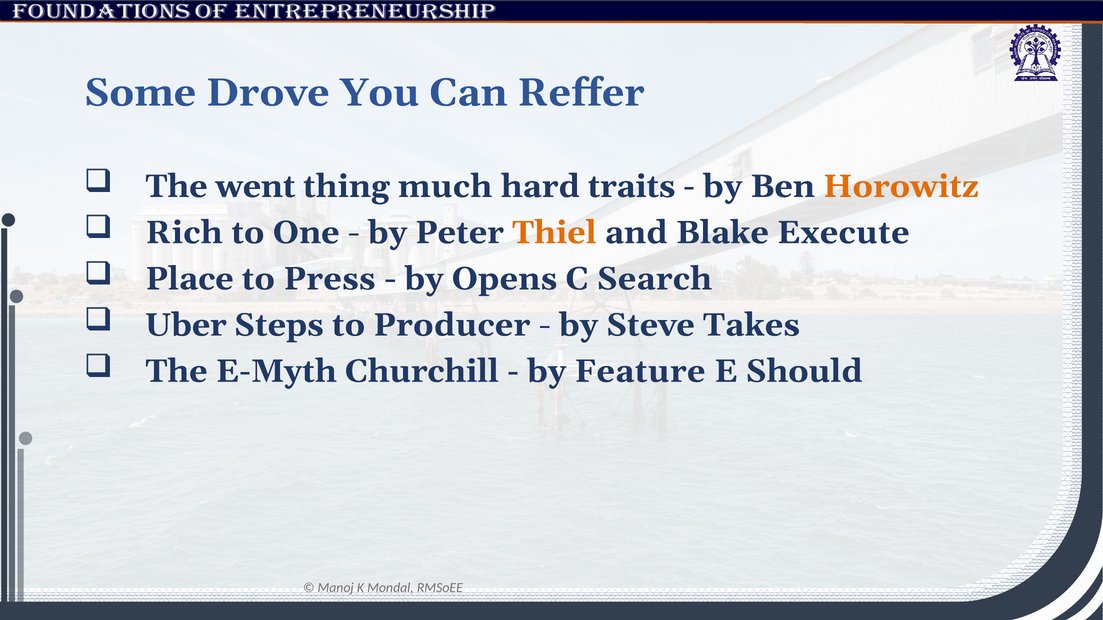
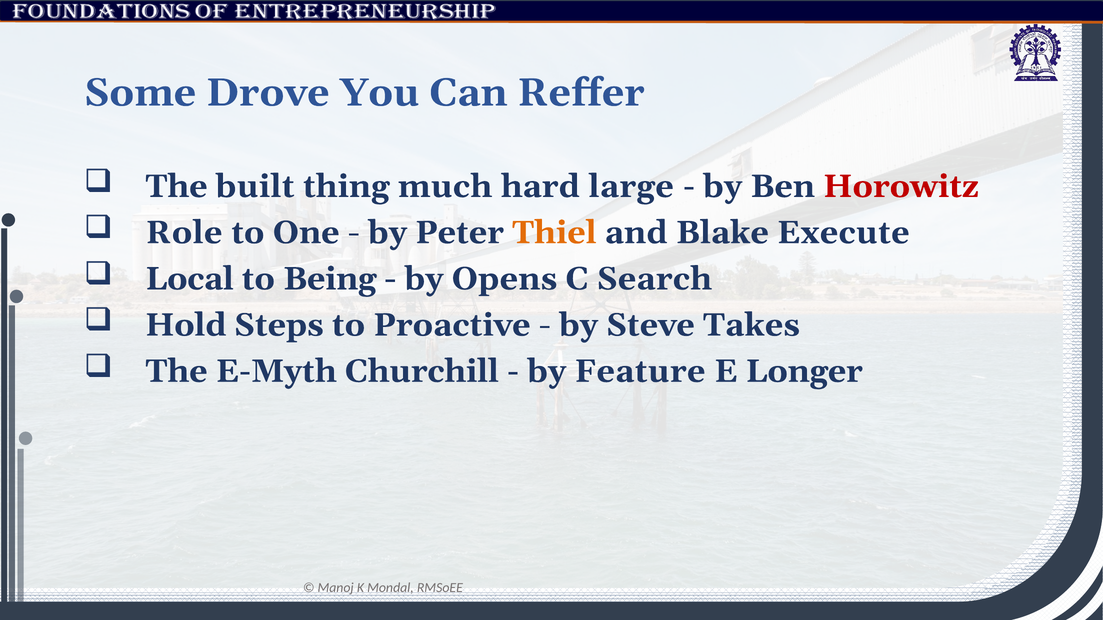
went: went -> built
traits: traits -> large
Horowitz colour: orange -> red
Rich: Rich -> Role
Place: Place -> Local
Press: Press -> Being
Uber: Uber -> Hold
Producer: Producer -> Proactive
Should: Should -> Longer
